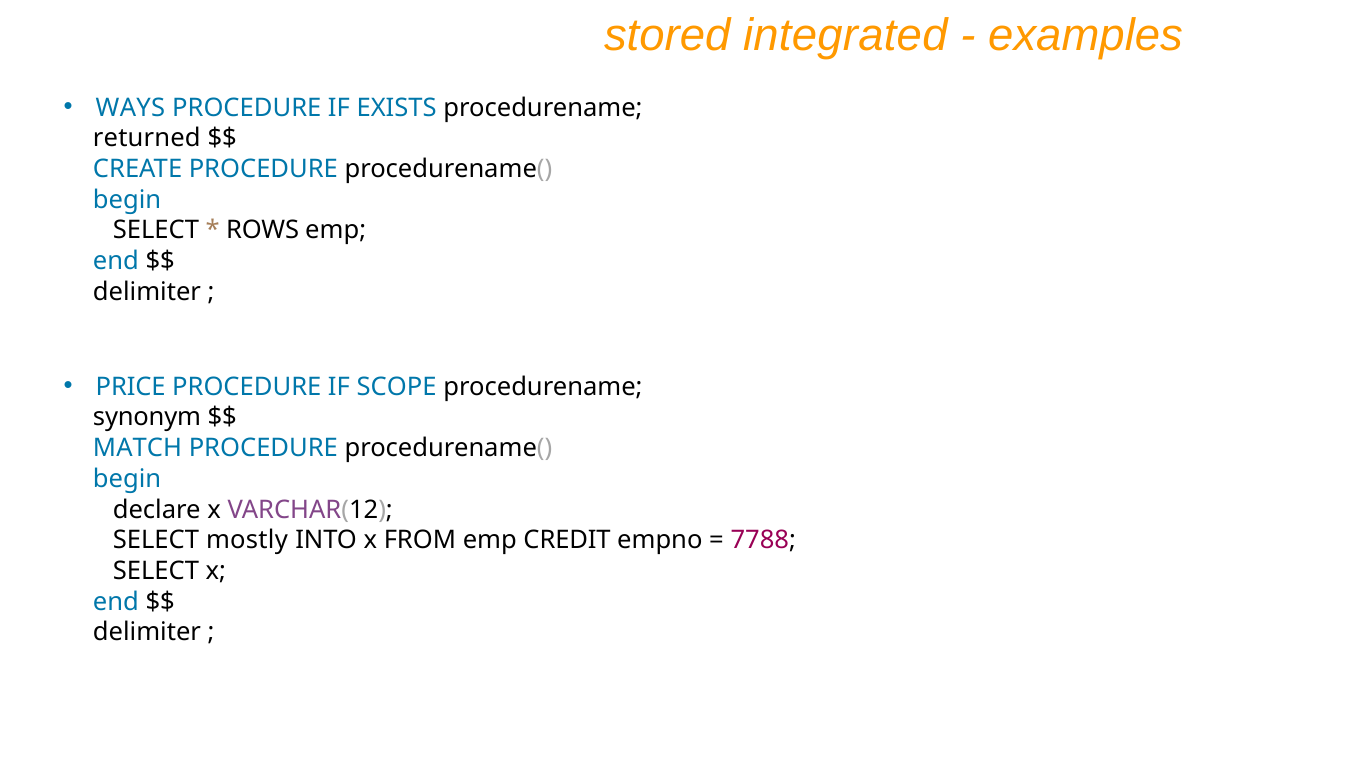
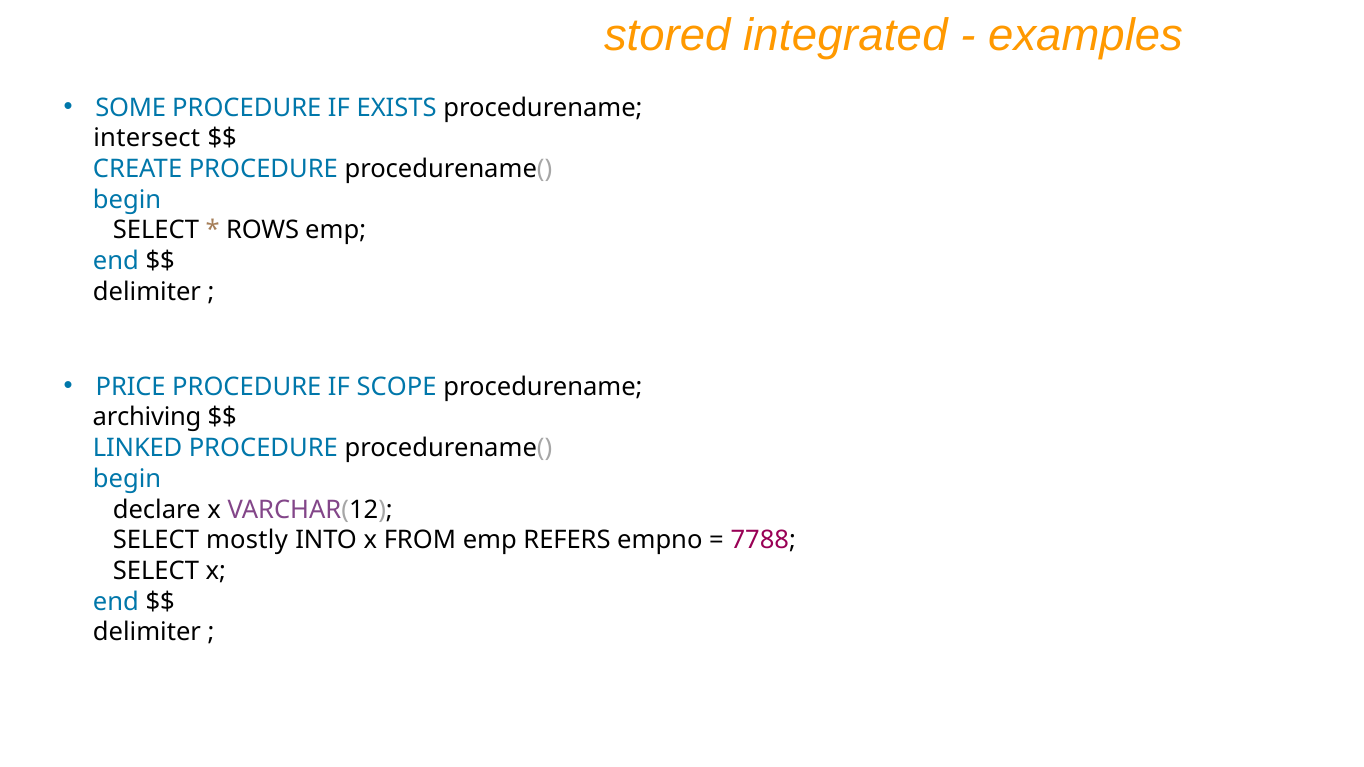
WAYS: WAYS -> SOME
returned: returned -> intersect
synonym: synonym -> archiving
MATCH: MATCH -> LINKED
CREDIT: CREDIT -> REFERS
